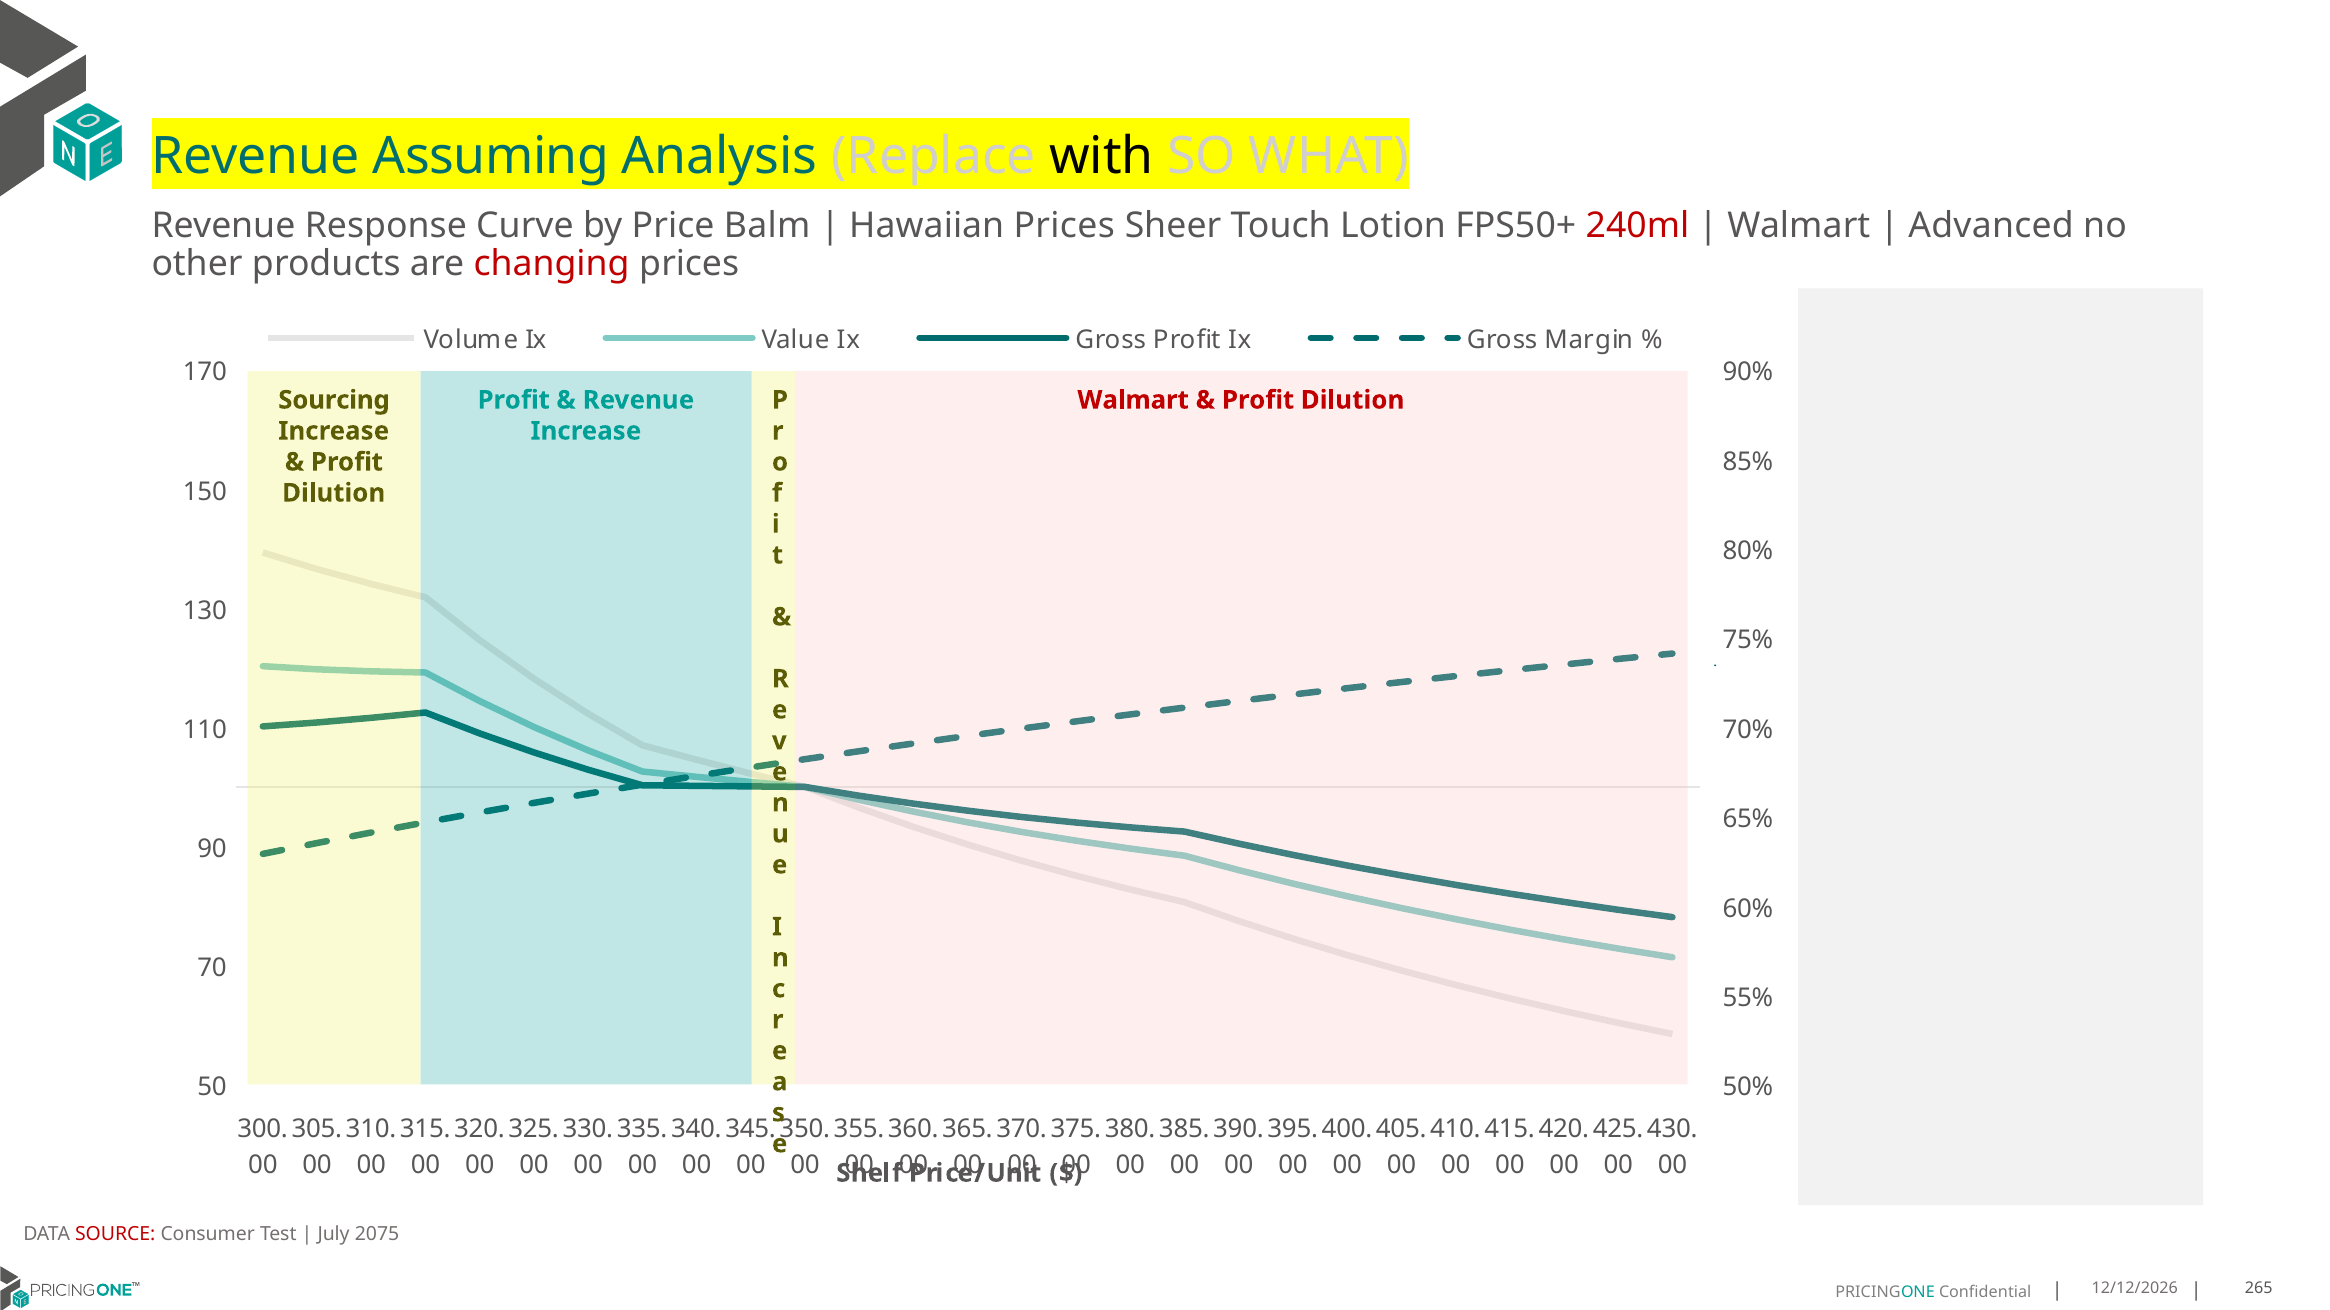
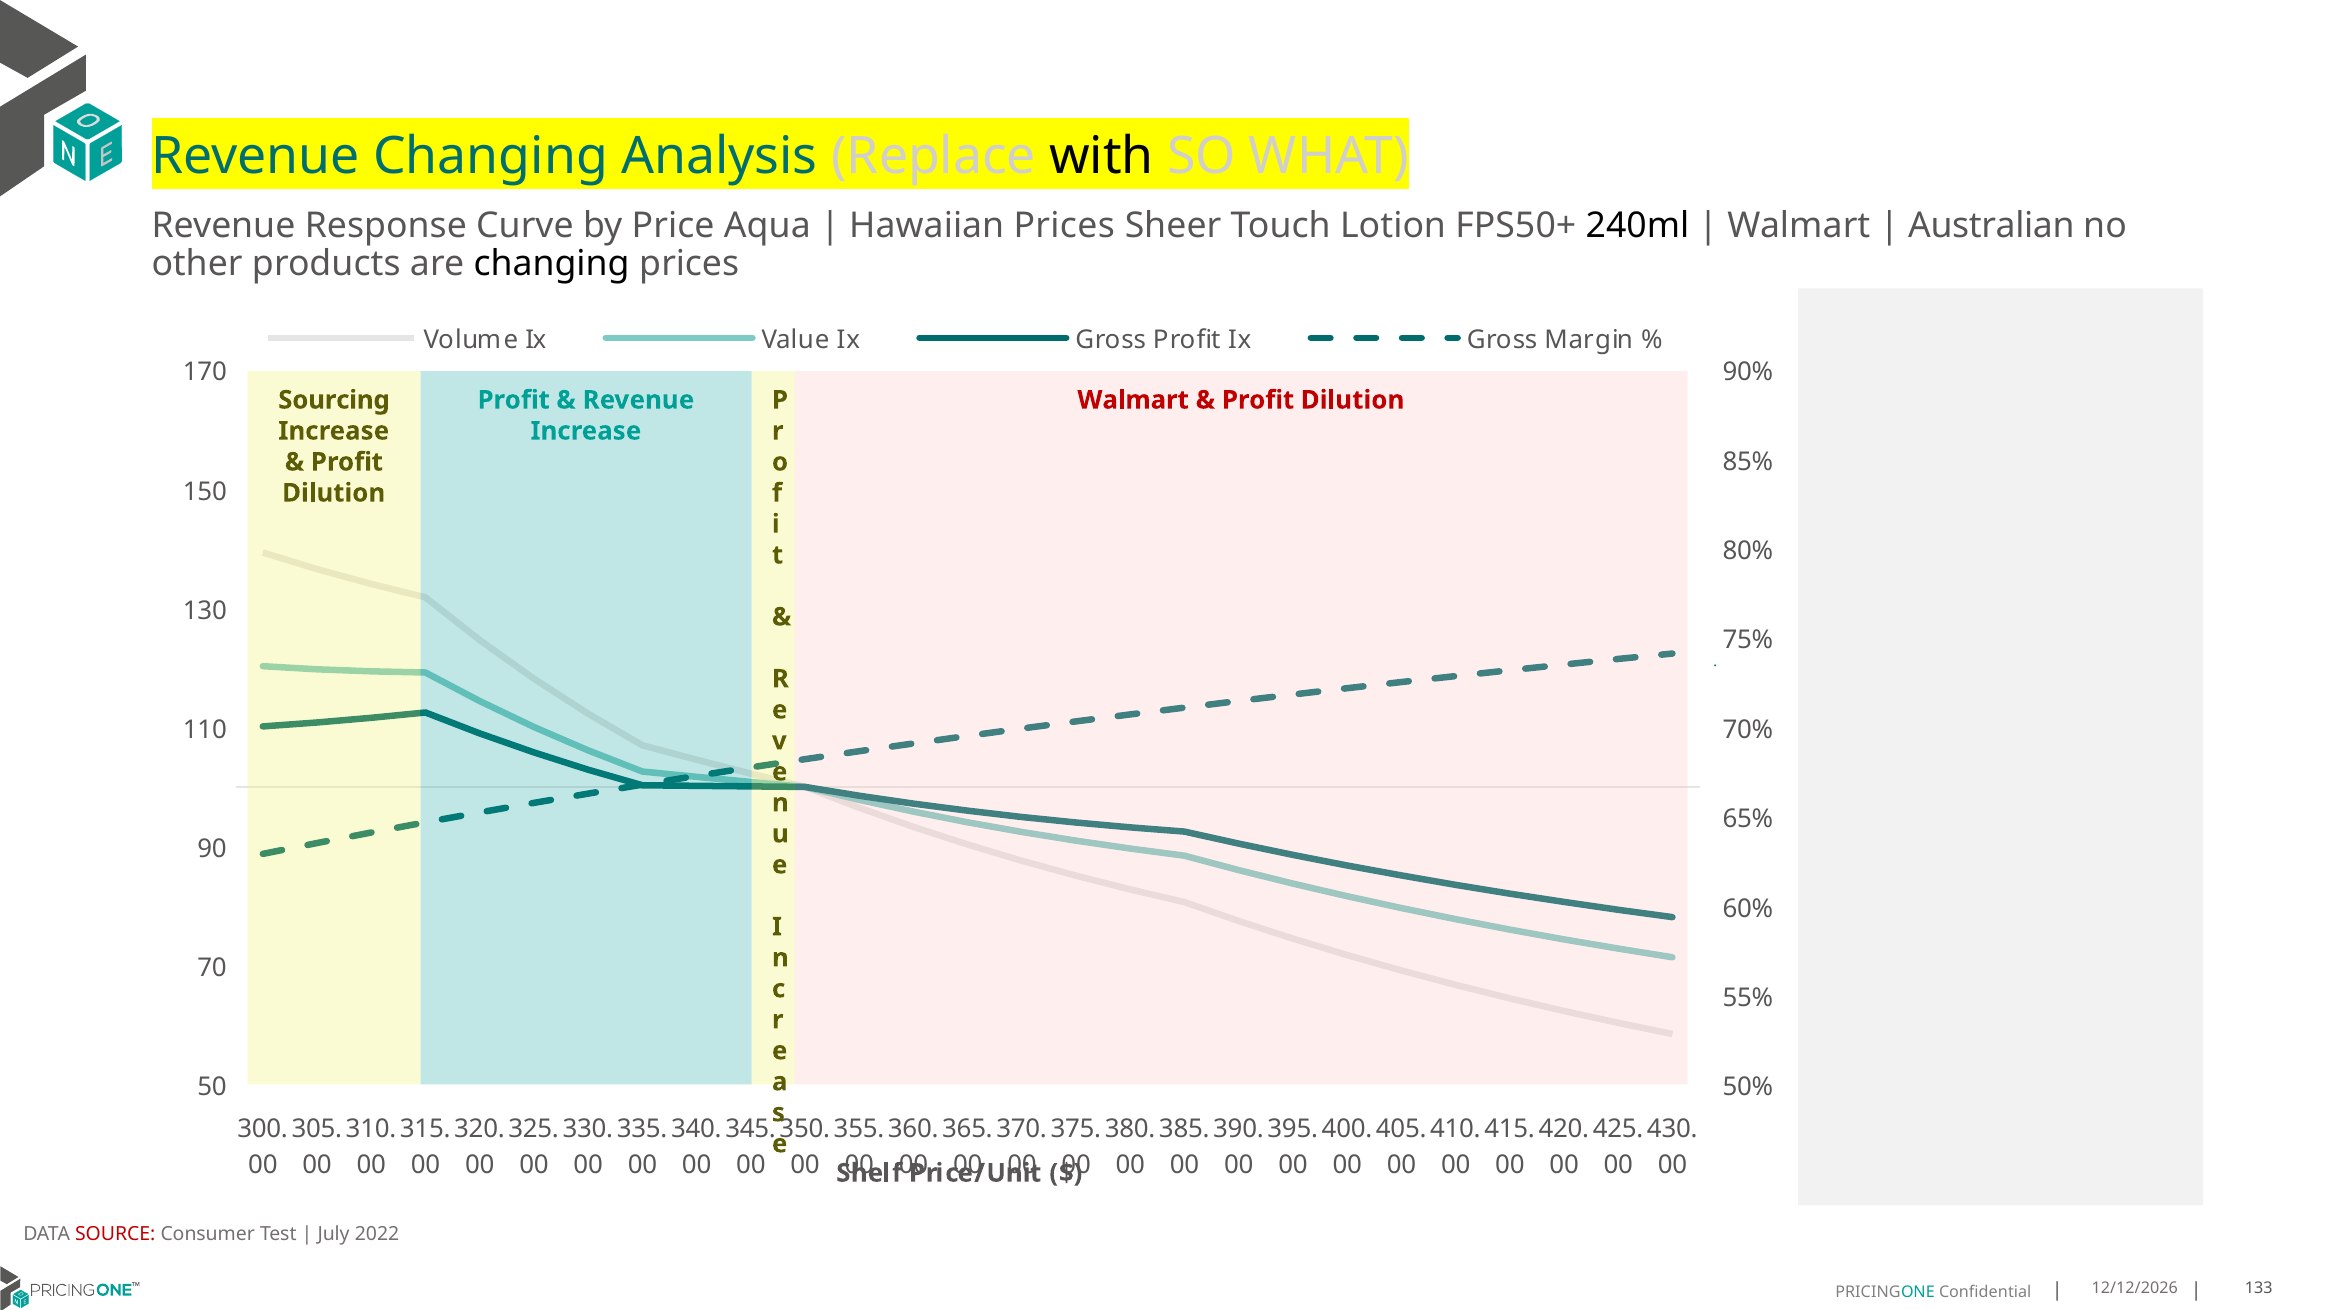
Revenue Assuming: Assuming -> Changing
Balm: Balm -> Aqua
240ml colour: red -> black
Advanced: Advanced -> Australian
changing at (552, 264) colour: red -> black
2075: 2075 -> 2022
265: 265 -> 133
